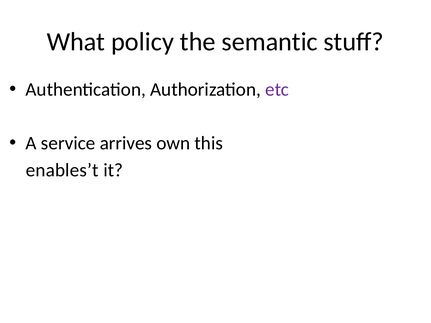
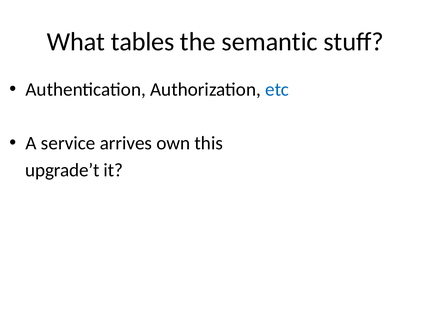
policy: policy -> tables
etc colour: purple -> blue
enables’t: enables’t -> upgrade’t
